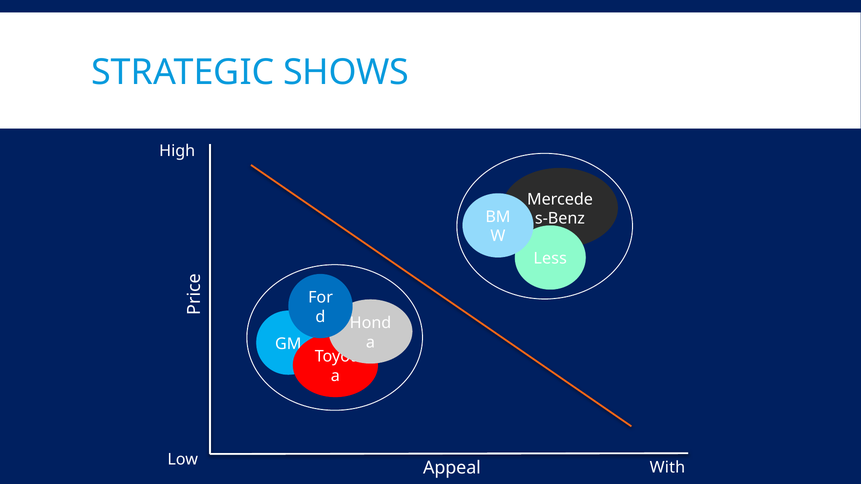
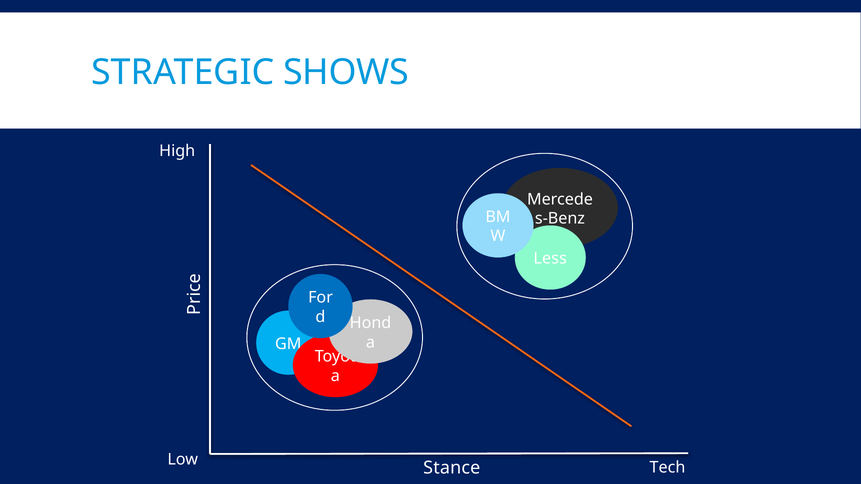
Appeal: Appeal -> Stance
With: With -> Tech
